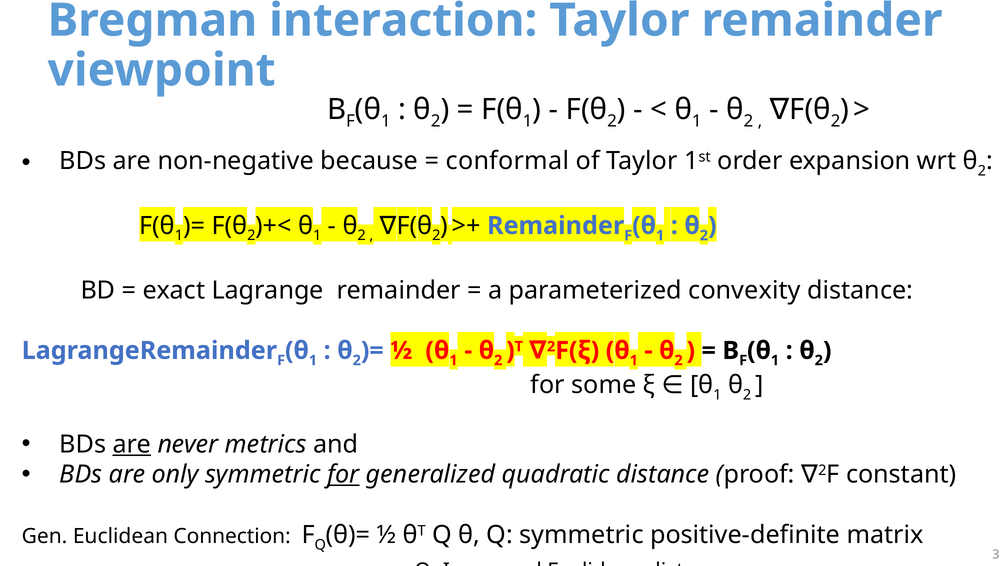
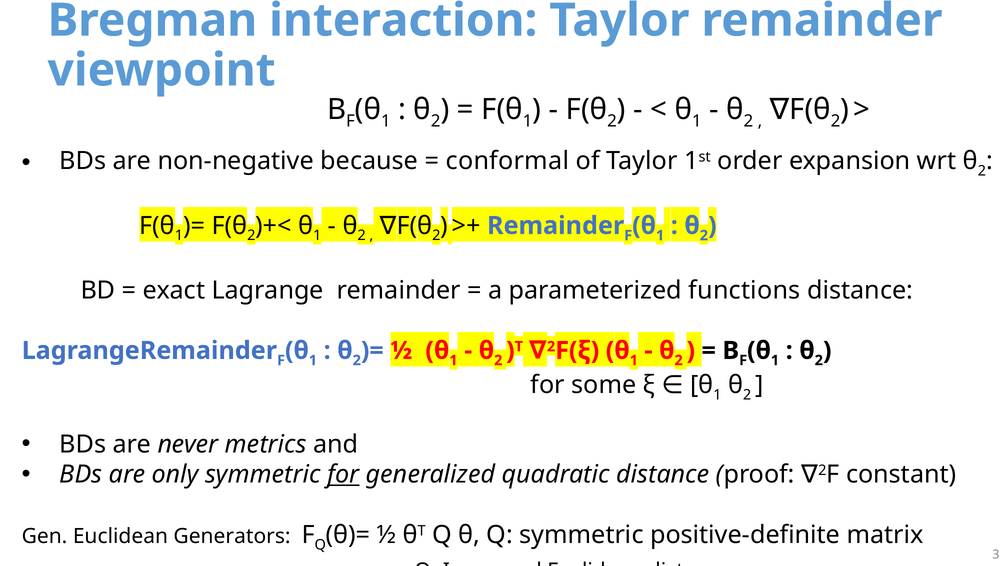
convexity: convexity -> functions
are at (132, 445) underline: present -> none
Connection: Connection -> Generators
